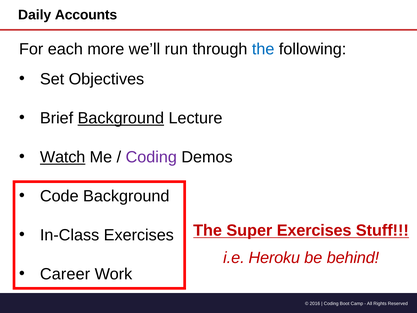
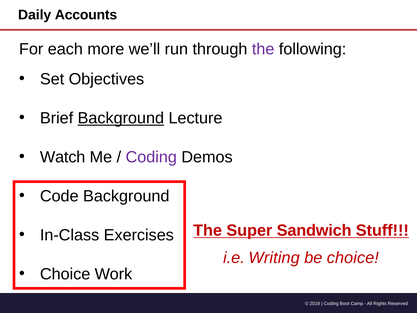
the at (263, 49) colour: blue -> purple
Watch underline: present -> none
Super Exercises: Exercises -> Sandwich
Heroku: Heroku -> Writing
be behind: behind -> choice
Career at (65, 274): Career -> Choice
